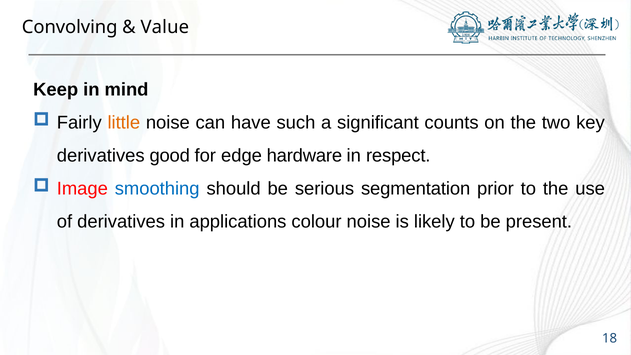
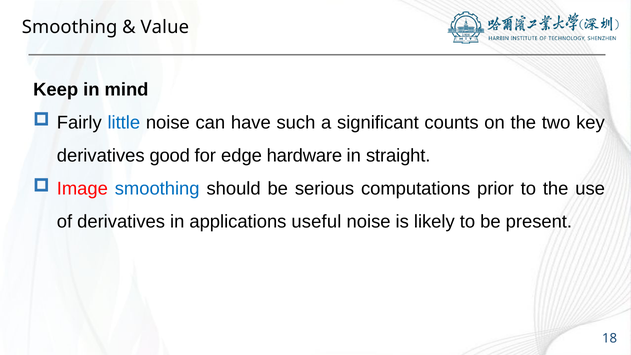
Convolving at (70, 27): Convolving -> Smoothing
little colour: orange -> blue
respect: respect -> straight
segmentation: segmentation -> computations
colour: colour -> useful
